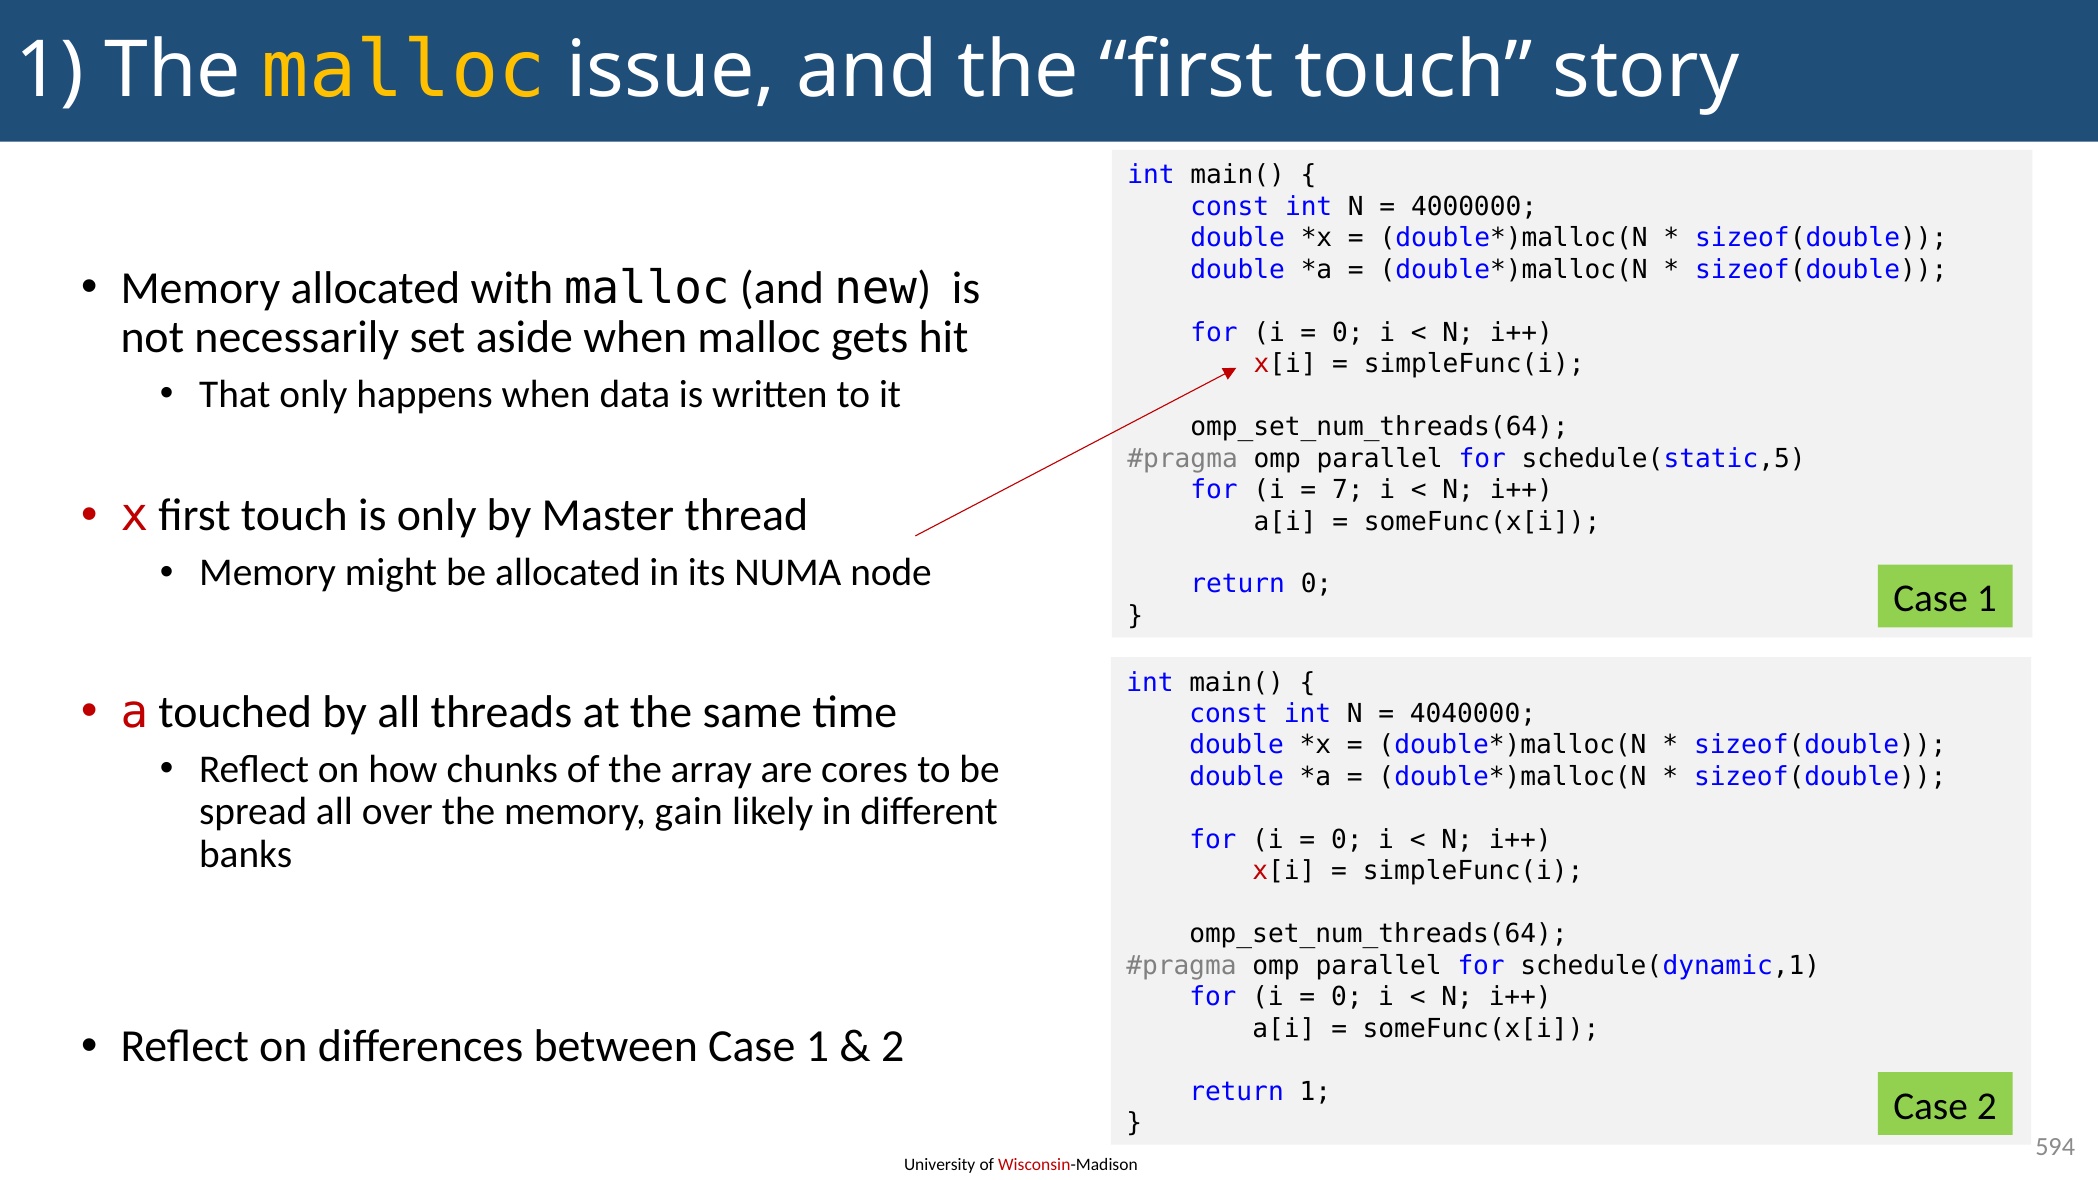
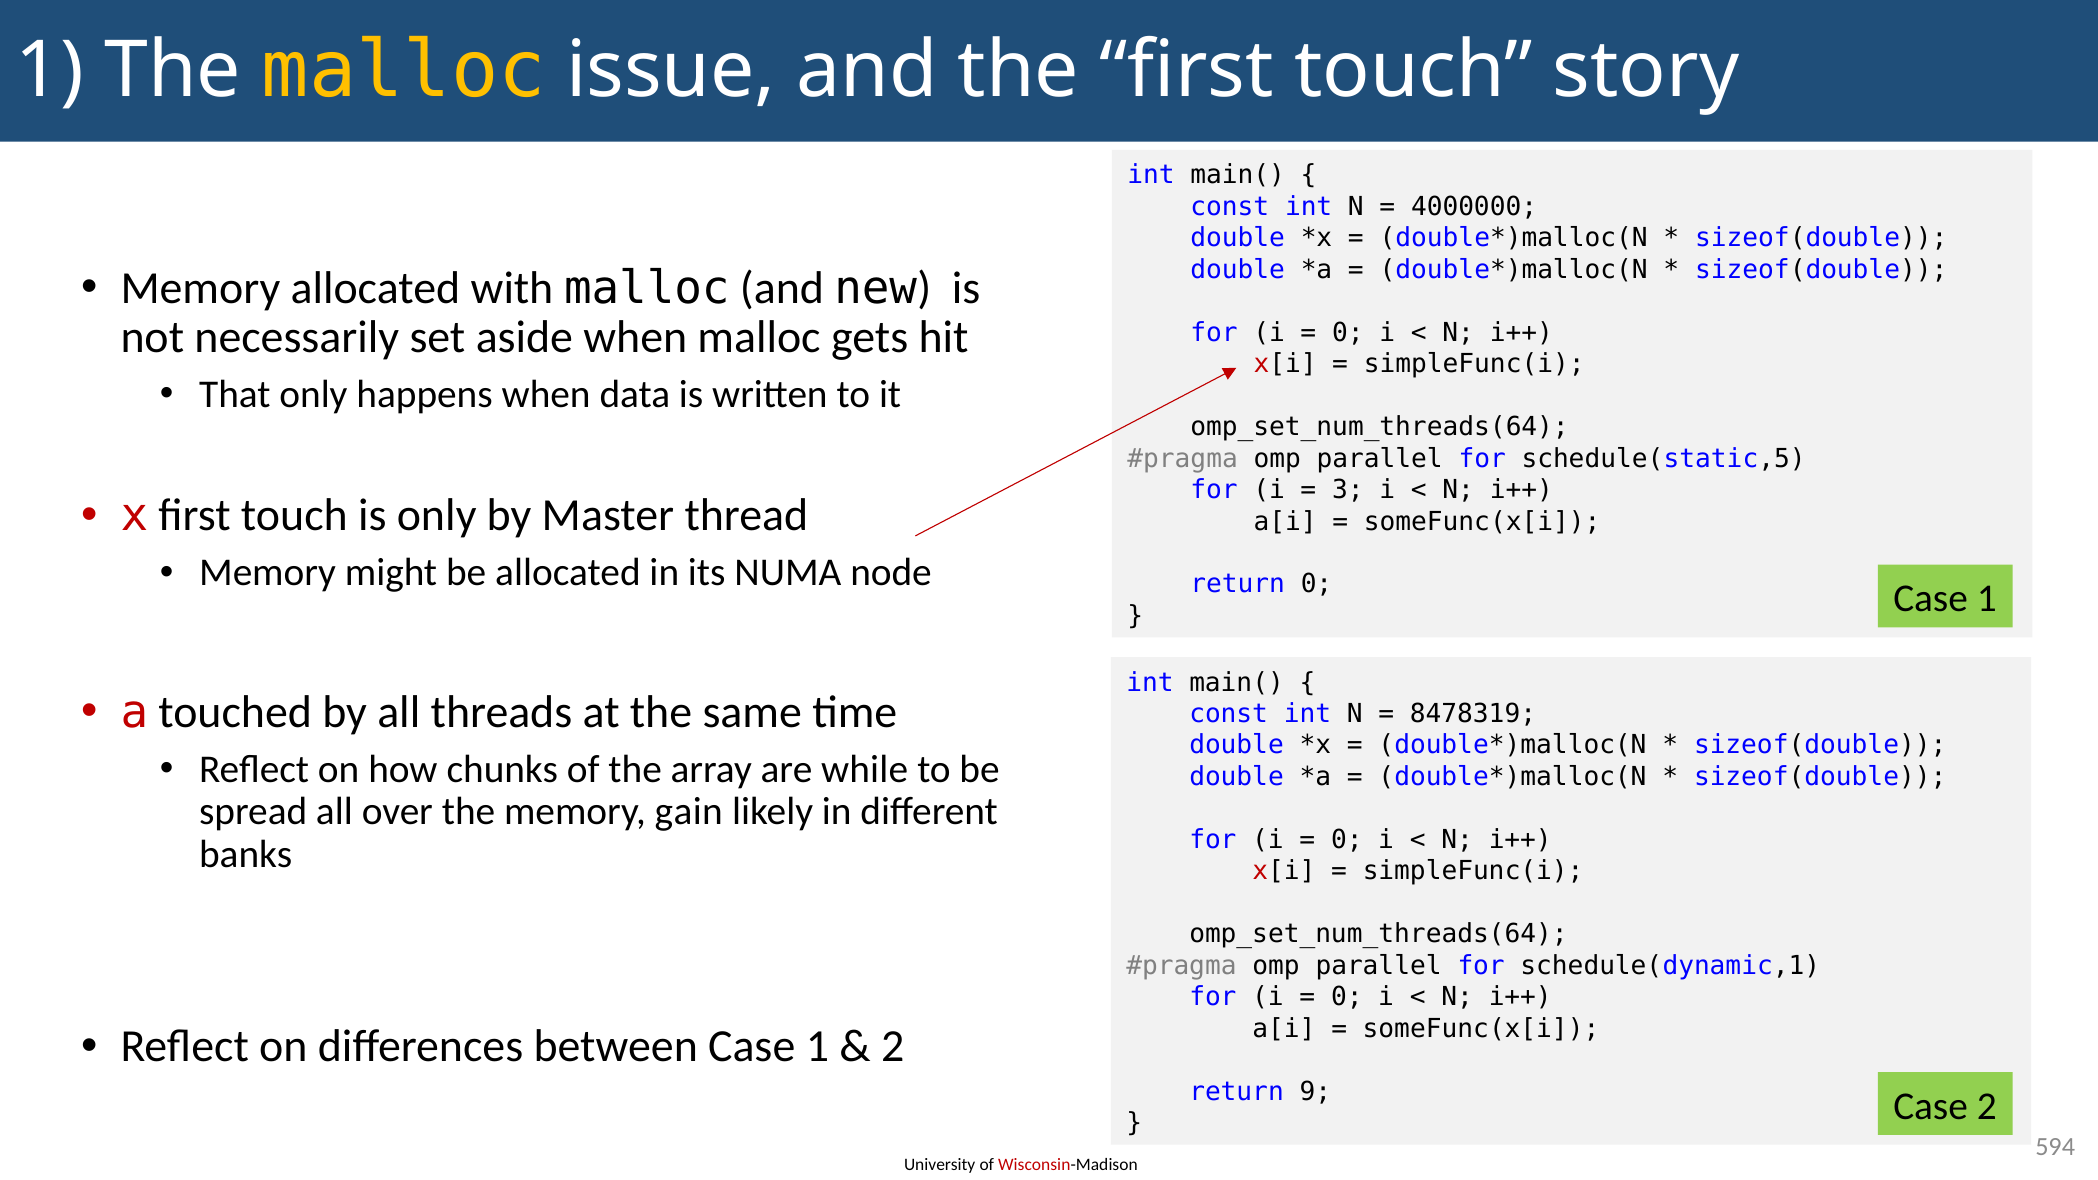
7: 7 -> 3
4040000: 4040000 -> 8478319
cores: cores -> while
return 1: 1 -> 9
